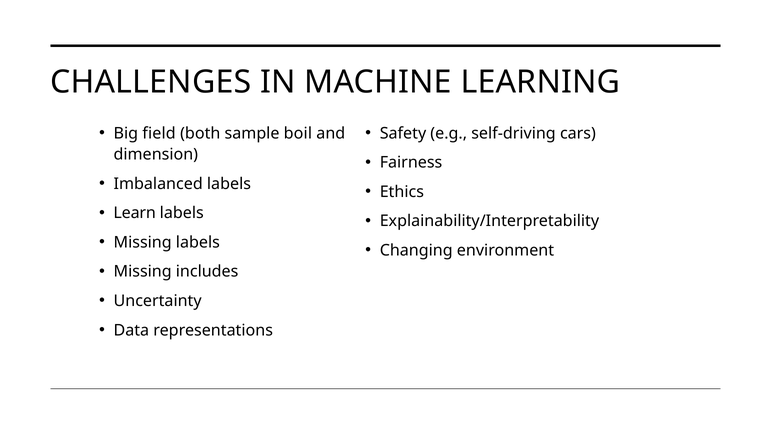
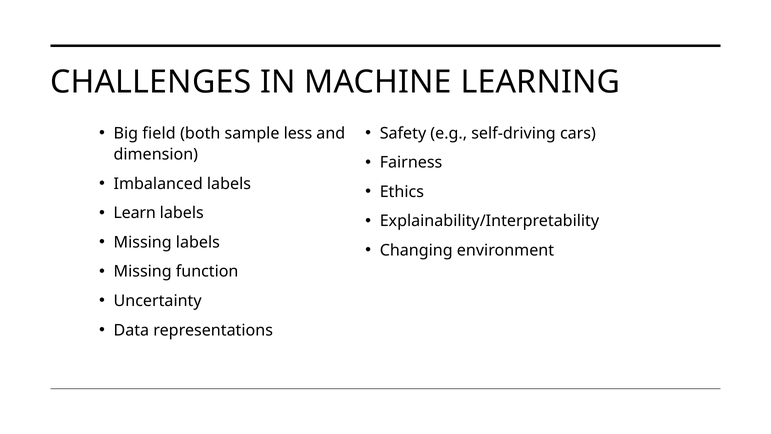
boil: boil -> less
includes: includes -> function
